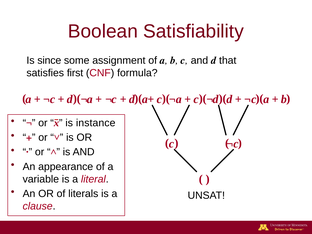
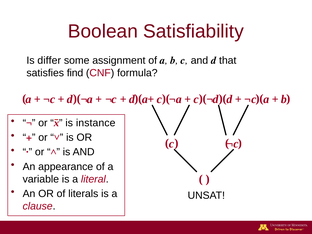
since: since -> differ
first: first -> find
